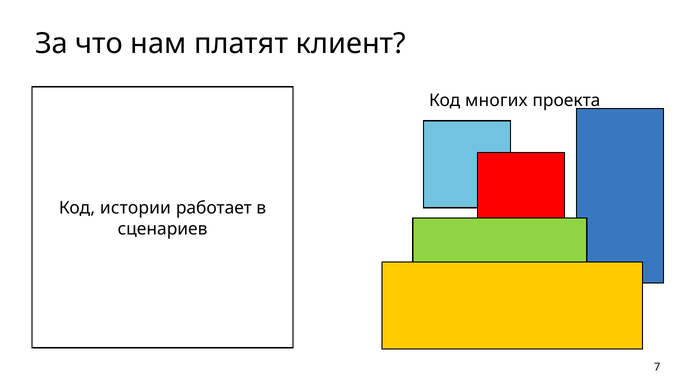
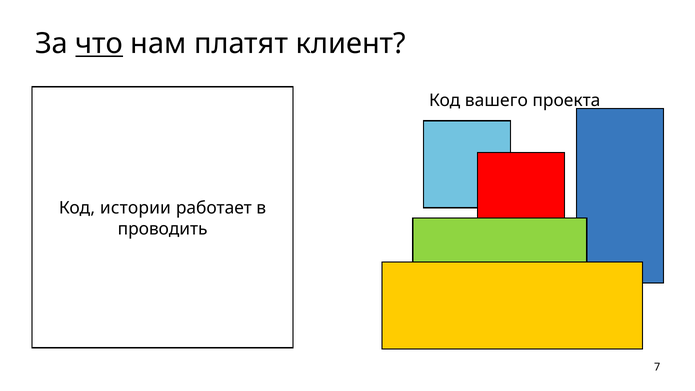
что underline: none -> present
многих: многих -> вашего
сценариев: сценариев -> проводить
